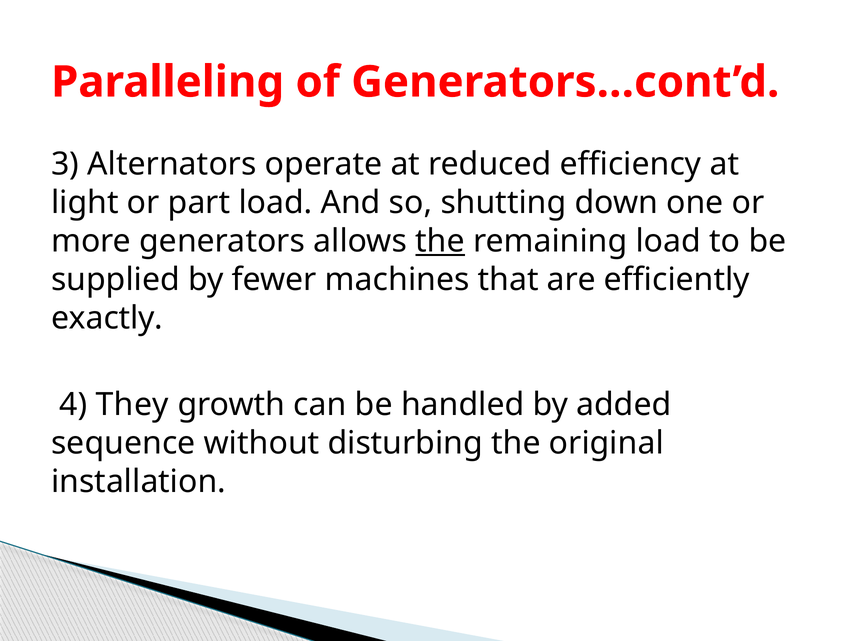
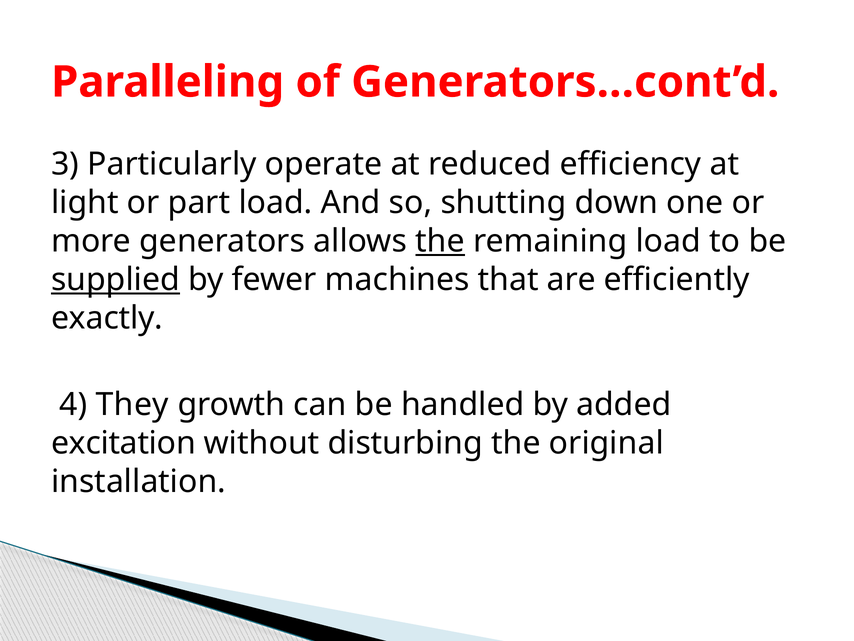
Alternators: Alternators -> Particularly
supplied underline: none -> present
sequence: sequence -> excitation
